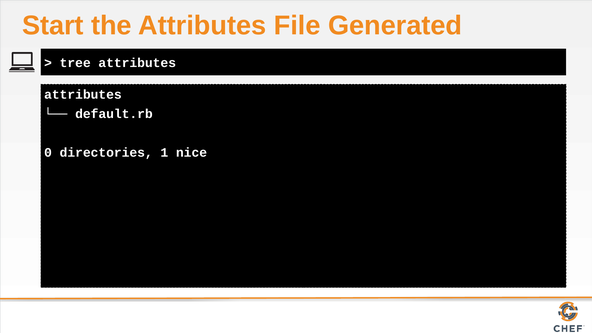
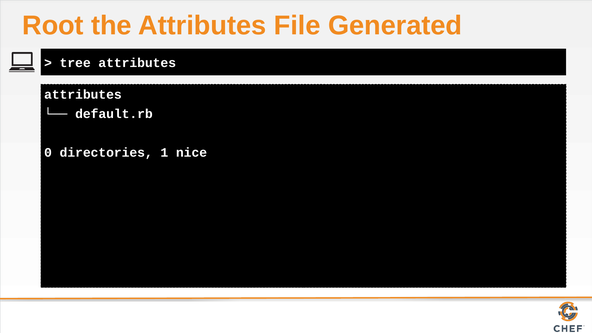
Start: Start -> Root
